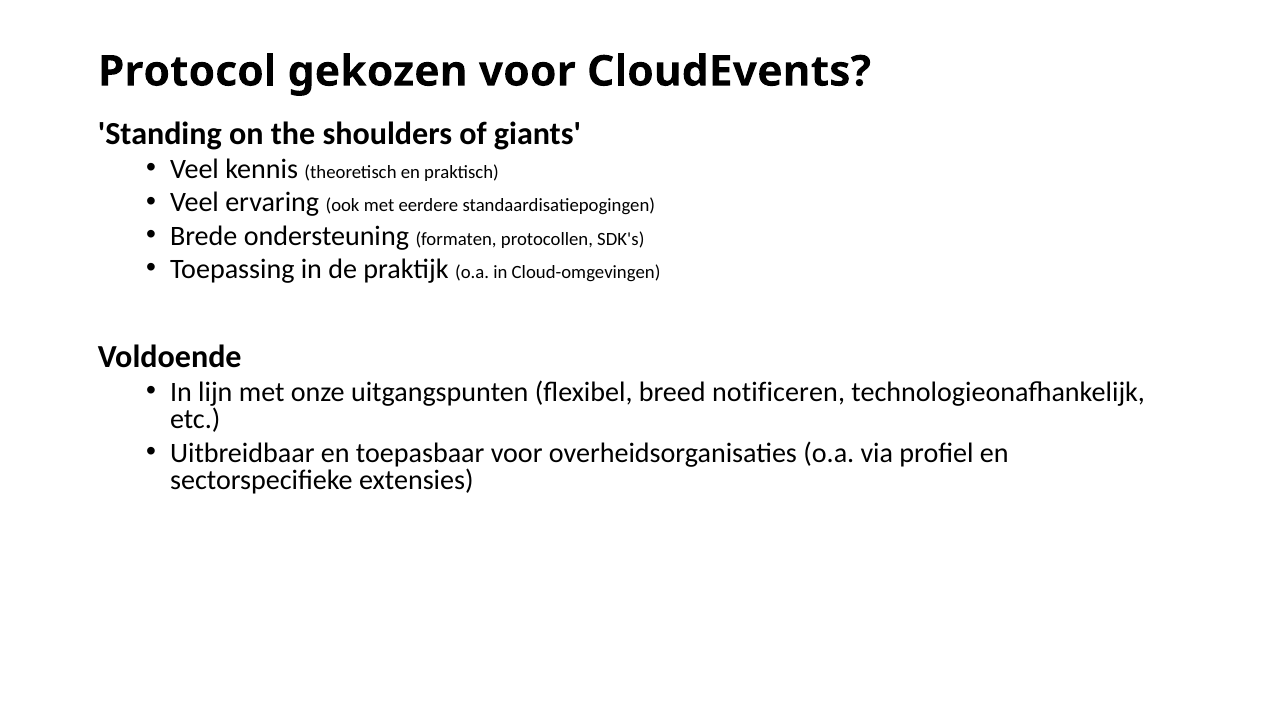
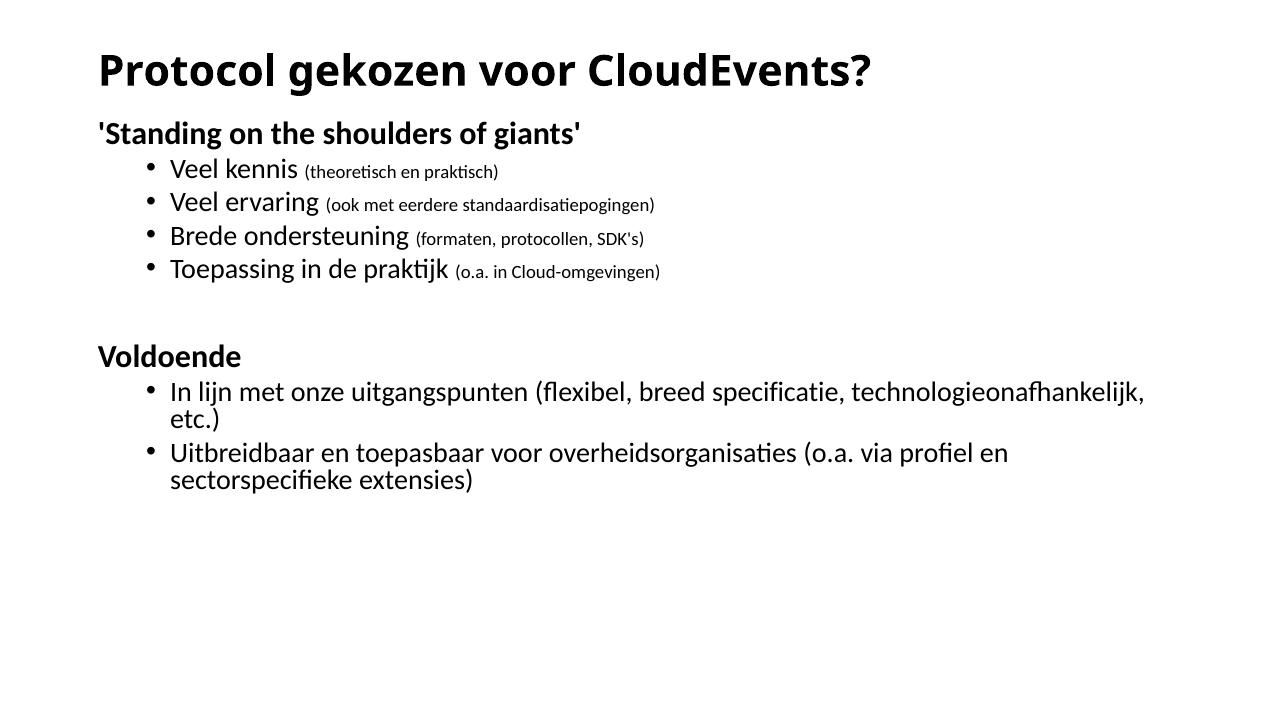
notificeren: notificeren -> specificatie
